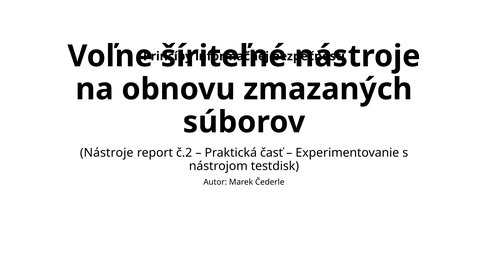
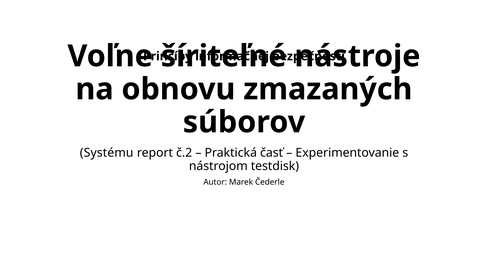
Nástroje at (107, 153): Nástroje -> Systému
